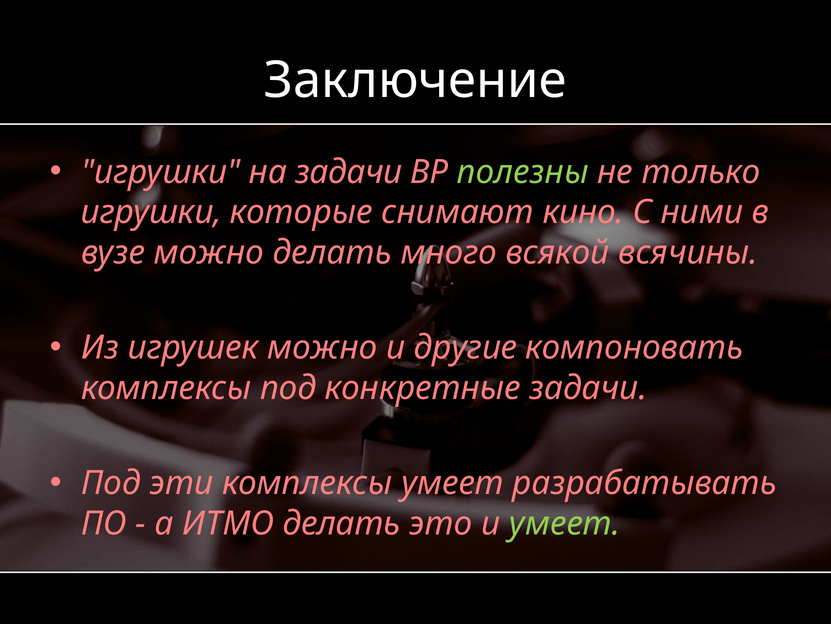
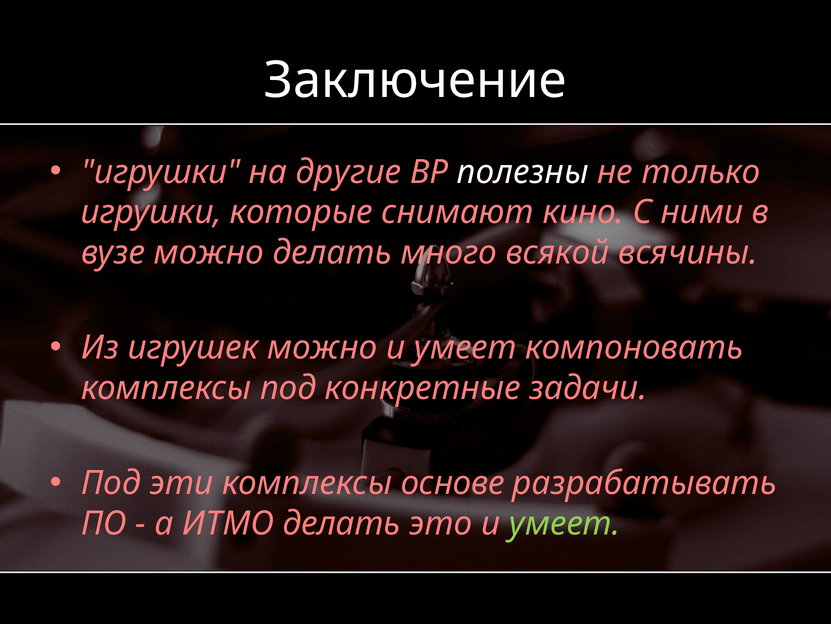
на задачи: задачи -> другие
полезны colour: light green -> white
можно и другие: другие -> умеет
комплексы умеет: умеет -> основе
